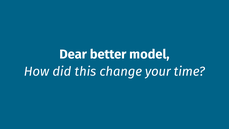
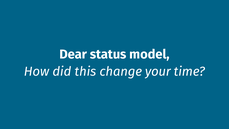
better: better -> status
